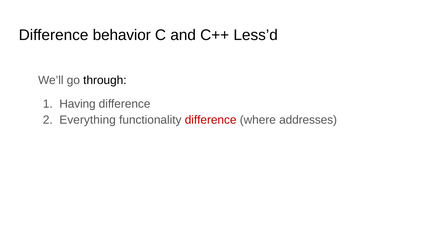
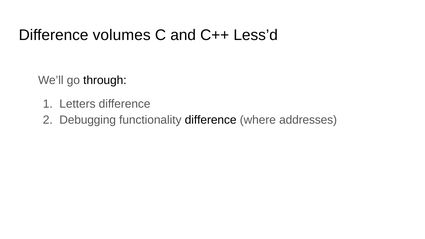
behavior: behavior -> volumes
Having: Having -> Letters
Everything: Everything -> Debugging
difference at (211, 120) colour: red -> black
